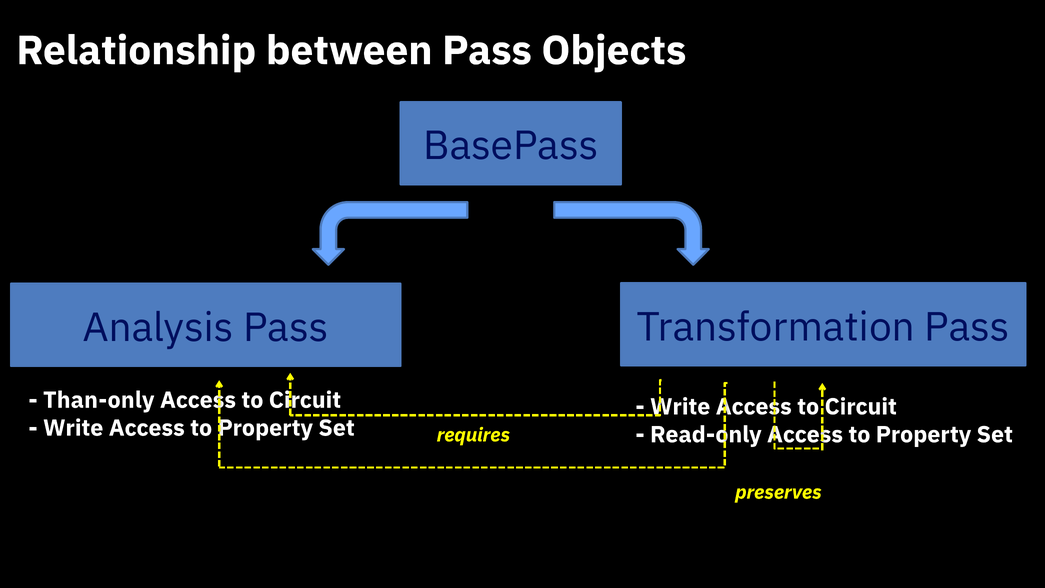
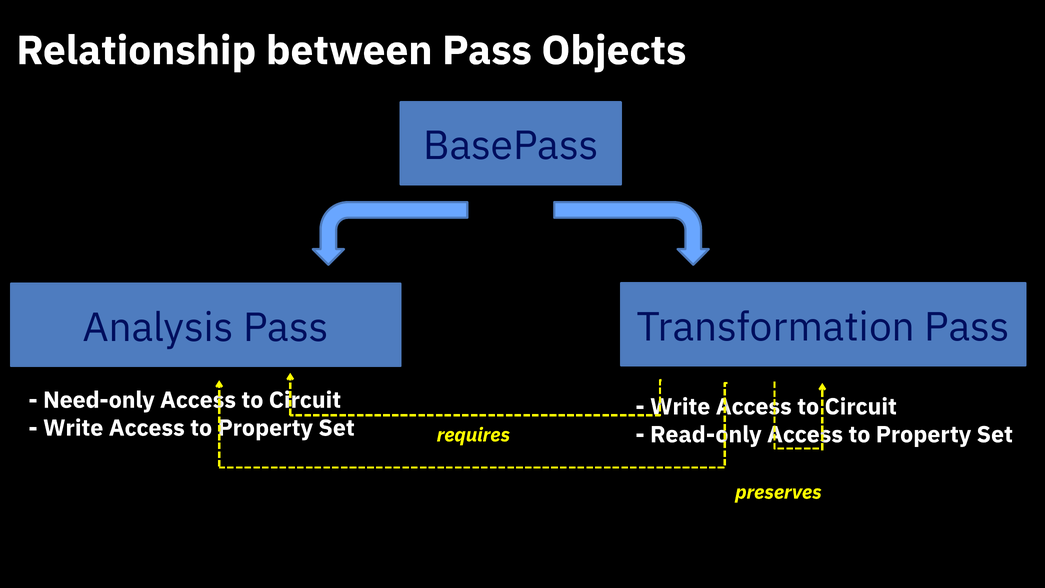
Than-only: Than-only -> Need-only
